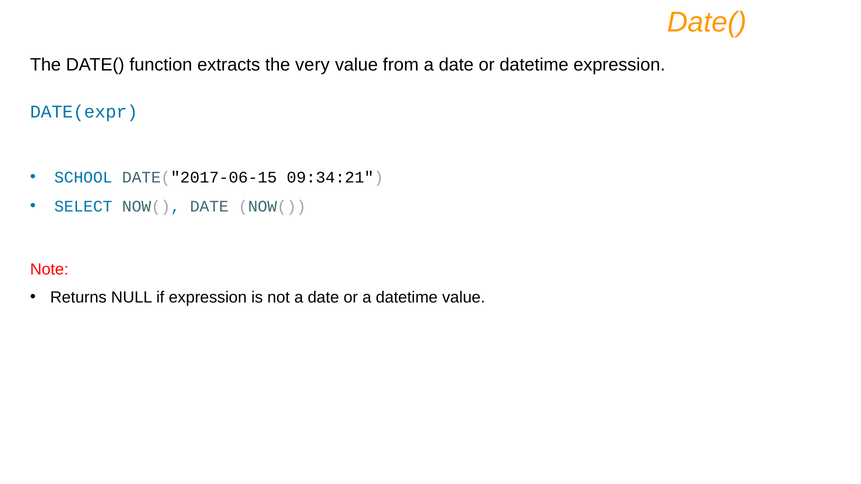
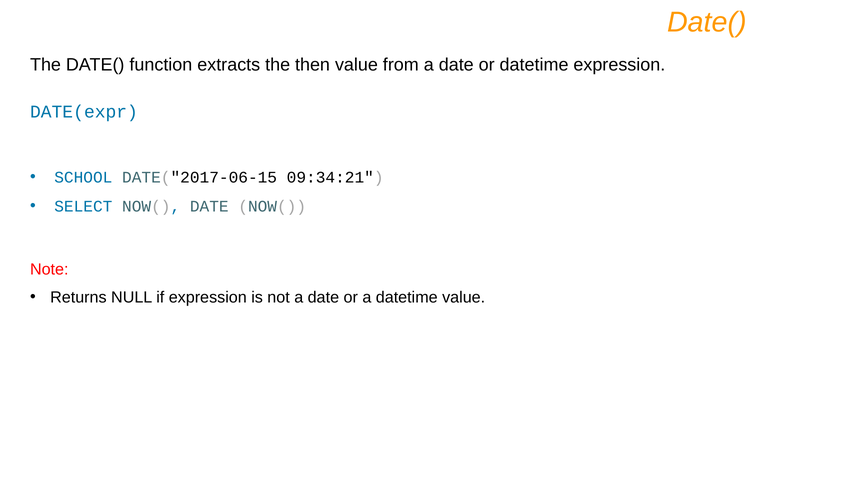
very: very -> then
